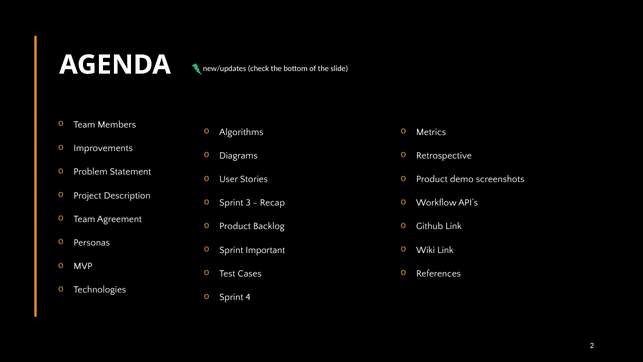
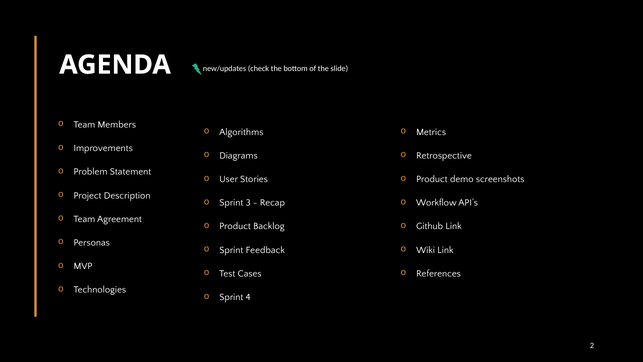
Important: Important -> Feedback
